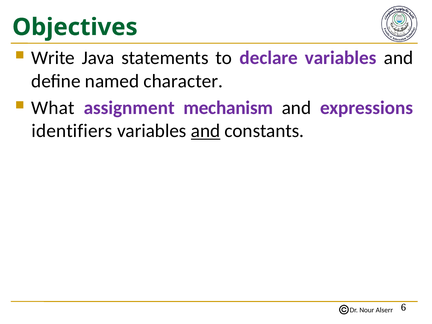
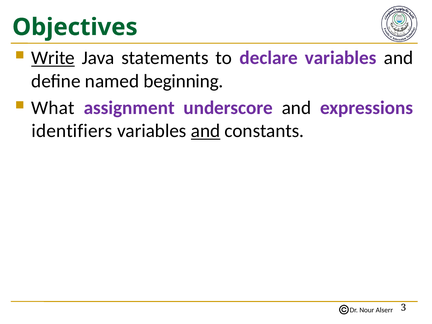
Write underline: none -> present
character: character -> beginning
mechanism: mechanism -> underscore
6: 6 -> 3
